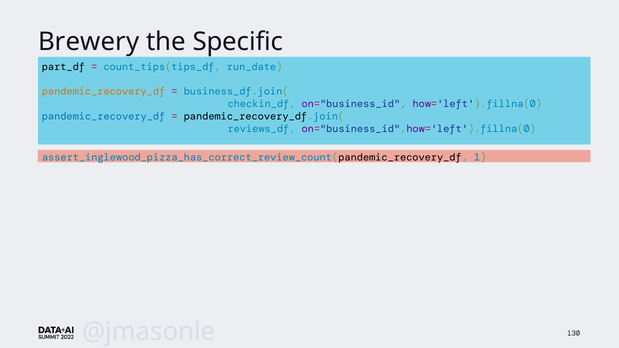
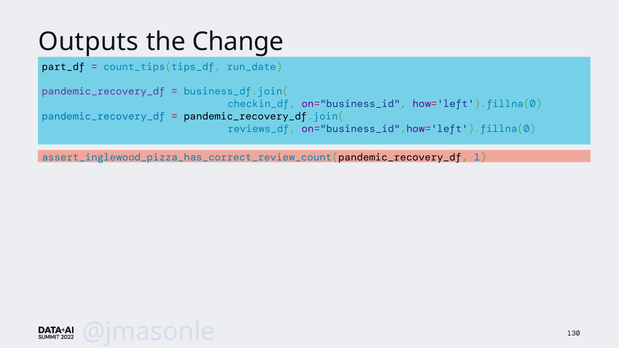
Brewery: Brewery -> Outputs
Specific: Specific -> Change
pandemic_recovery_df at (104, 92) colour: orange -> purple
